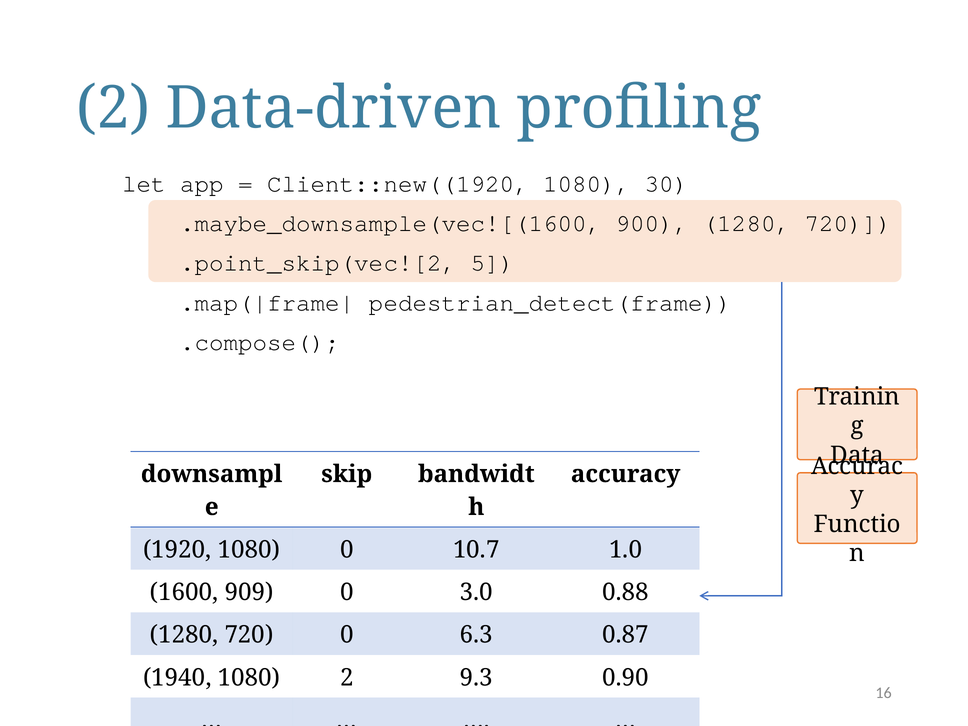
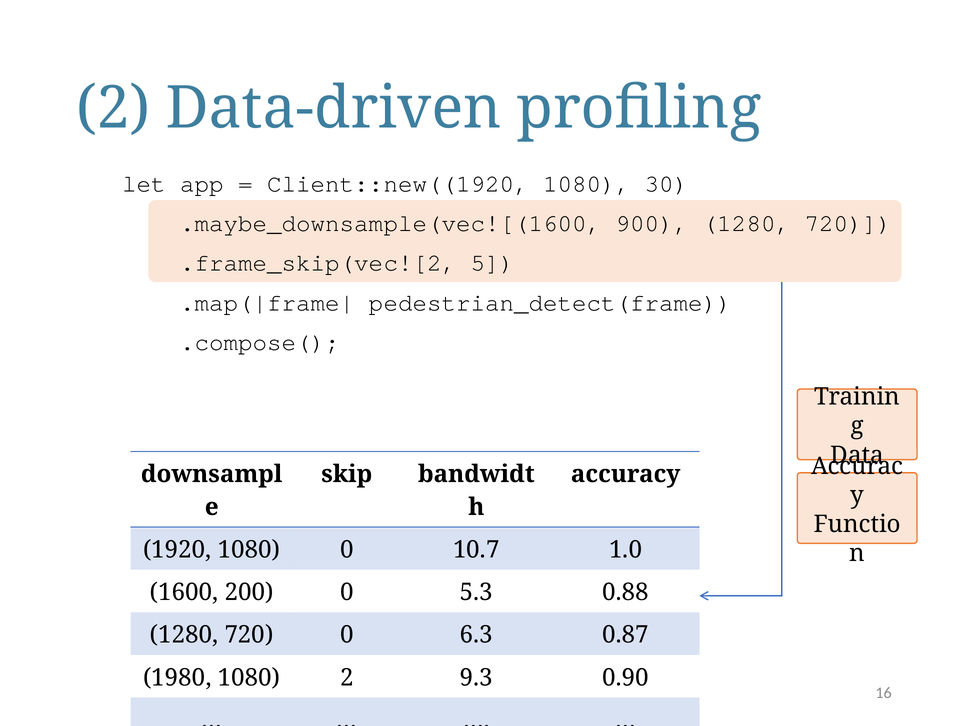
.point_skip(vec![2: .point_skip(vec![2 -> .frame_skip(vec![2
909: 909 -> 200
3.0: 3.0 -> 5.3
1940: 1940 -> 1980
